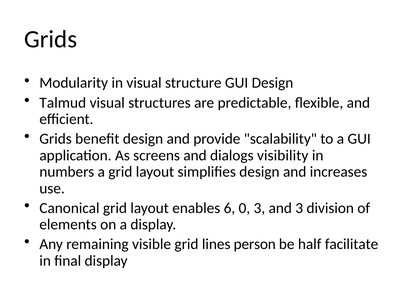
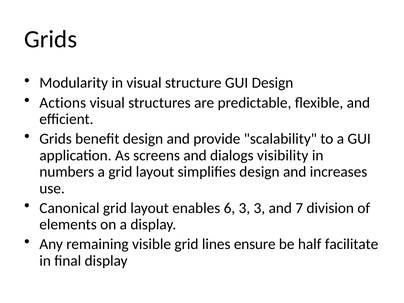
Talmud: Talmud -> Actions
6 0: 0 -> 3
and 3: 3 -> 7
person: person -> ensure
